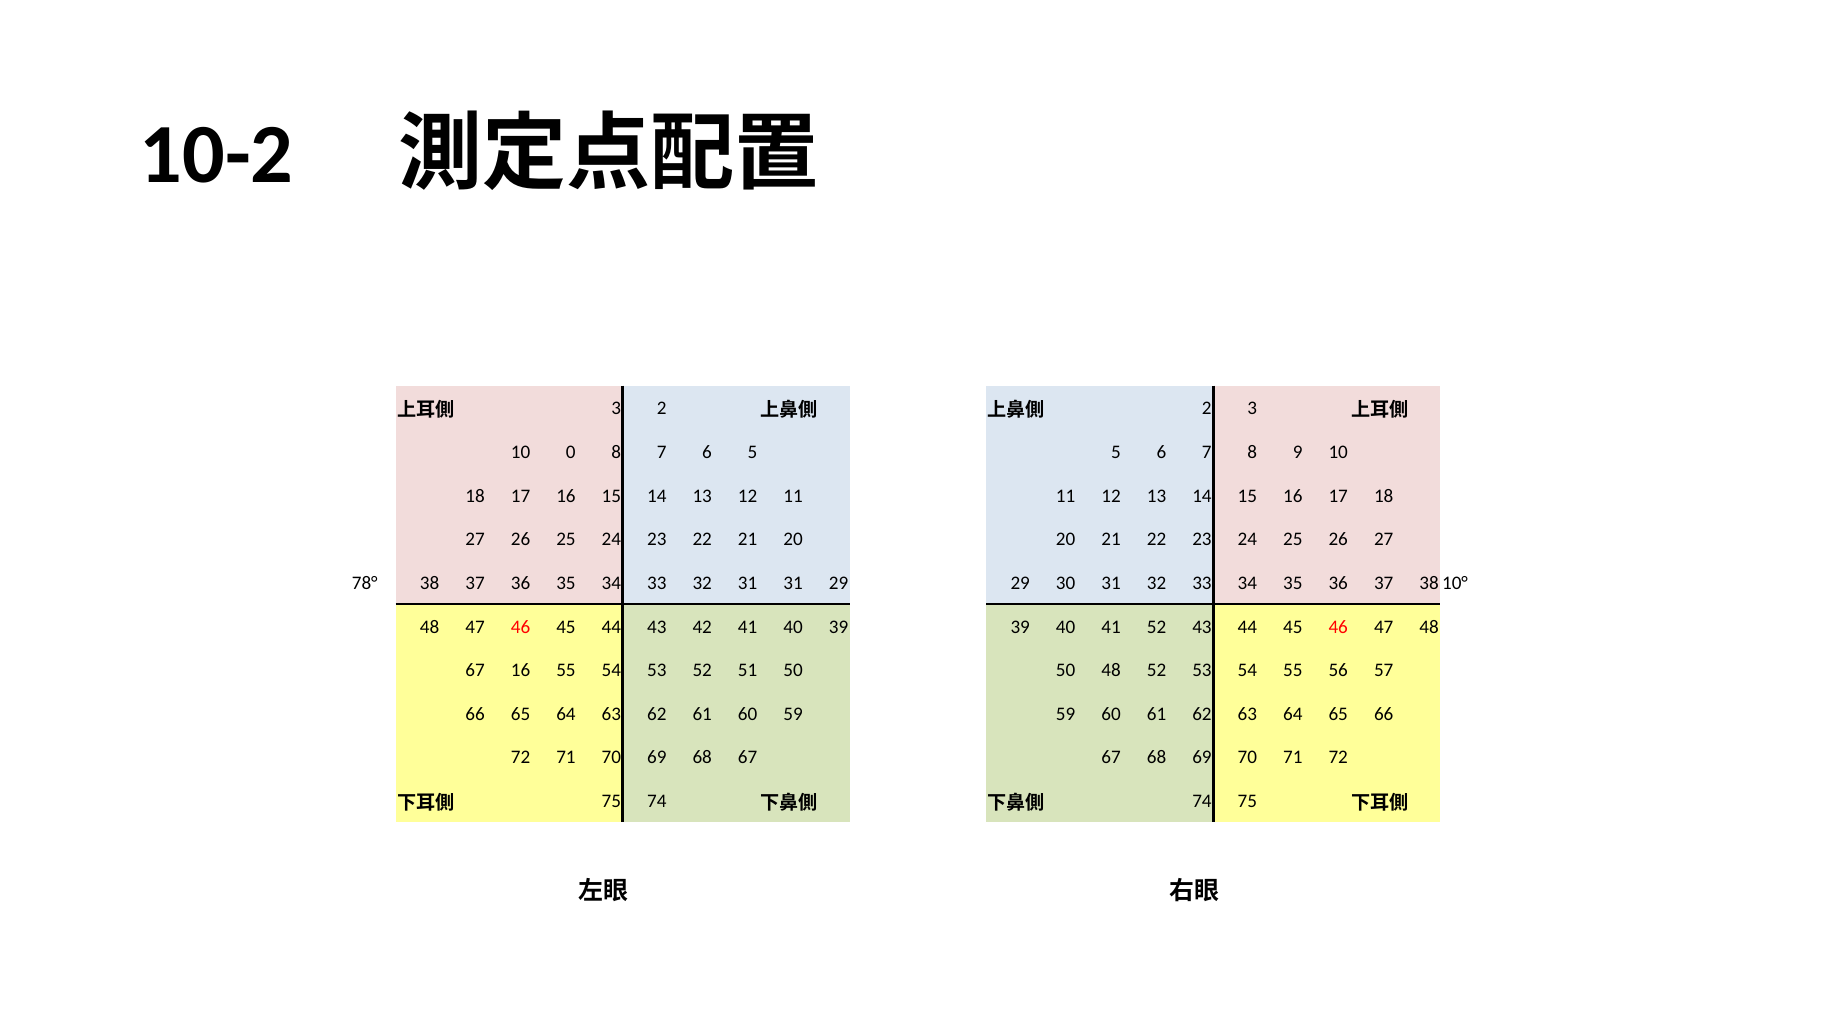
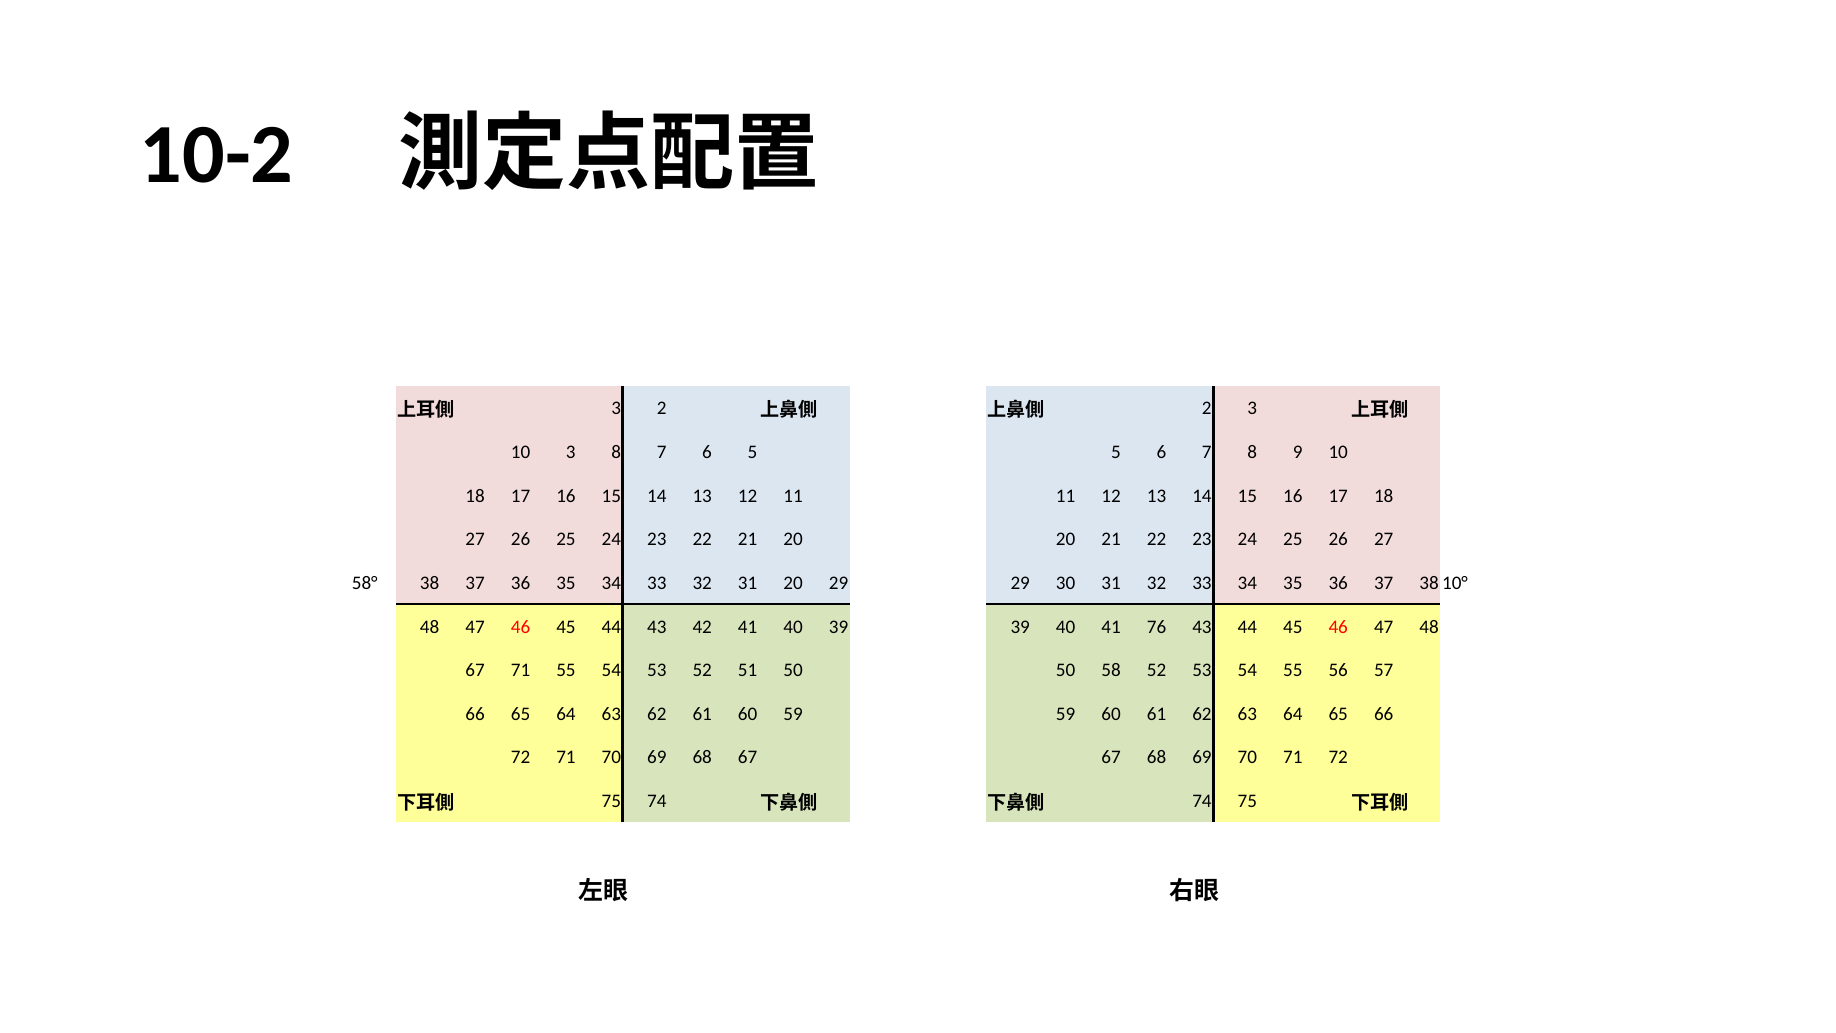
10 0: 0 -> 3
78°: 78° -> 58°
31 31: 31 -> 20
41 52: 52 -> 76
67 16: 16 -> 71
50 48: 48 -> 58
